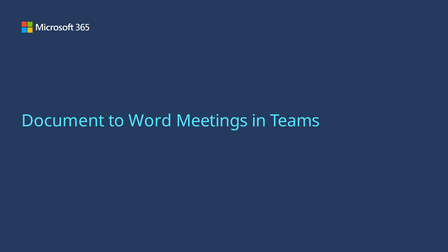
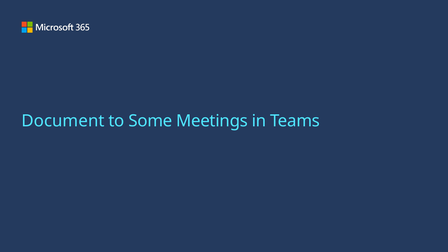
Word: Word -> Some
